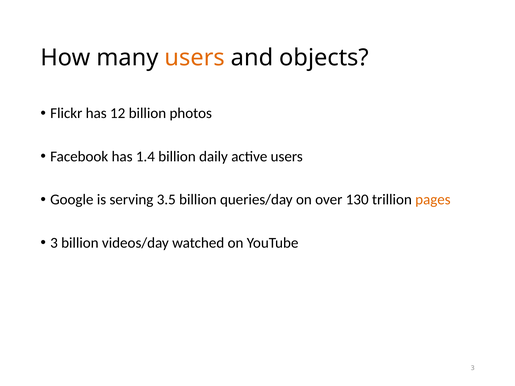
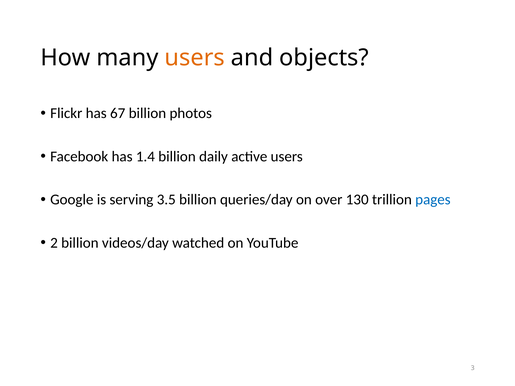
12: 12 -> 67
pages colour: orange -> blue
3 at (54, 243): 3 -> 2
